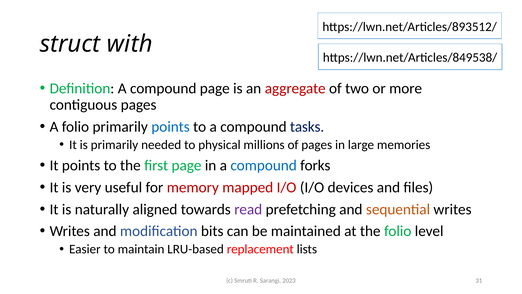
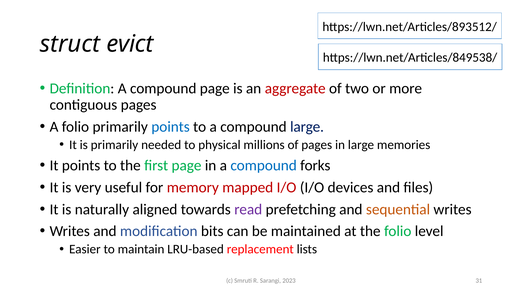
with: with -> evict
compound tasks: tasks -> large
